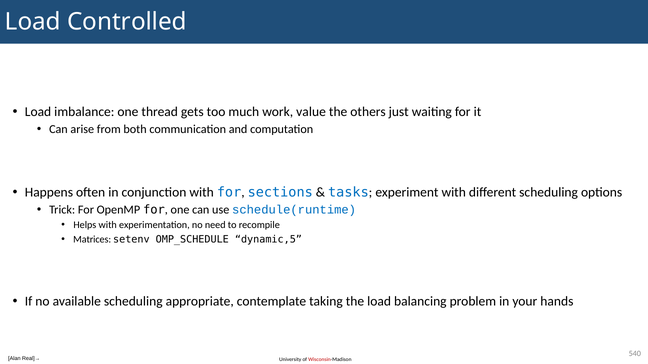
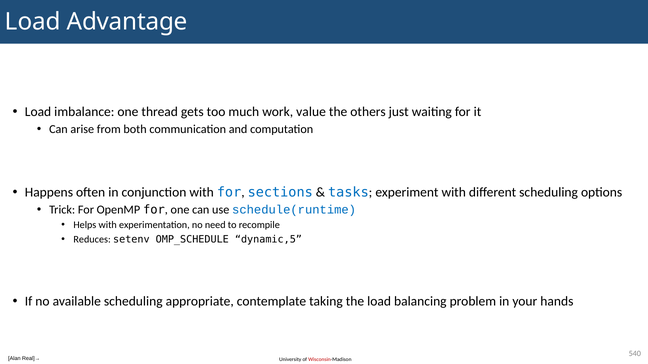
Controlled: Controlled -> Advantage
Matrices: Matrices -> Reduces
